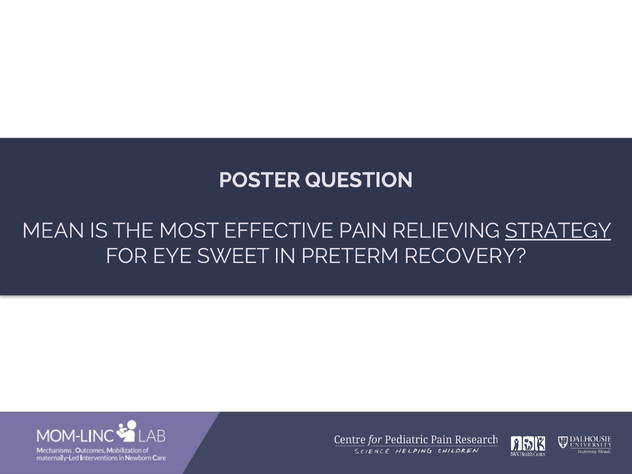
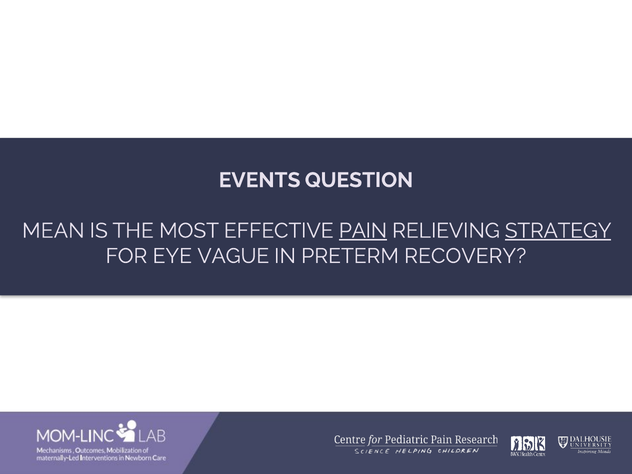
POSTER: POSTER -> EVENTS
PAIN underline: none -> present
SWEET: SWEET -> VAGUE
